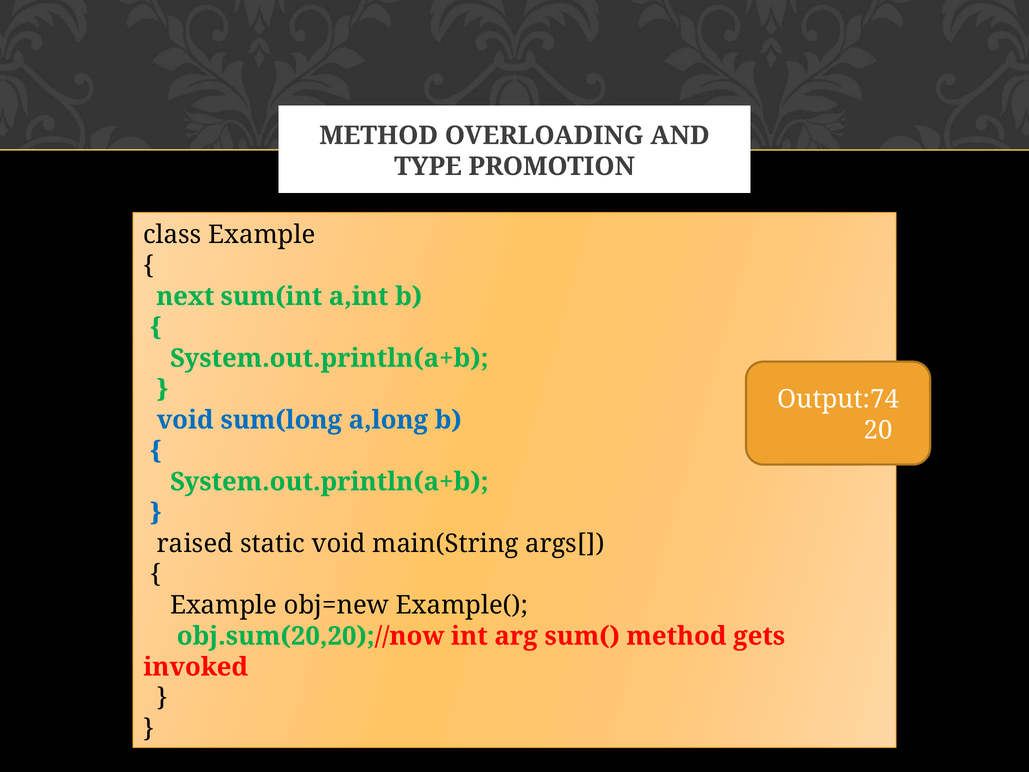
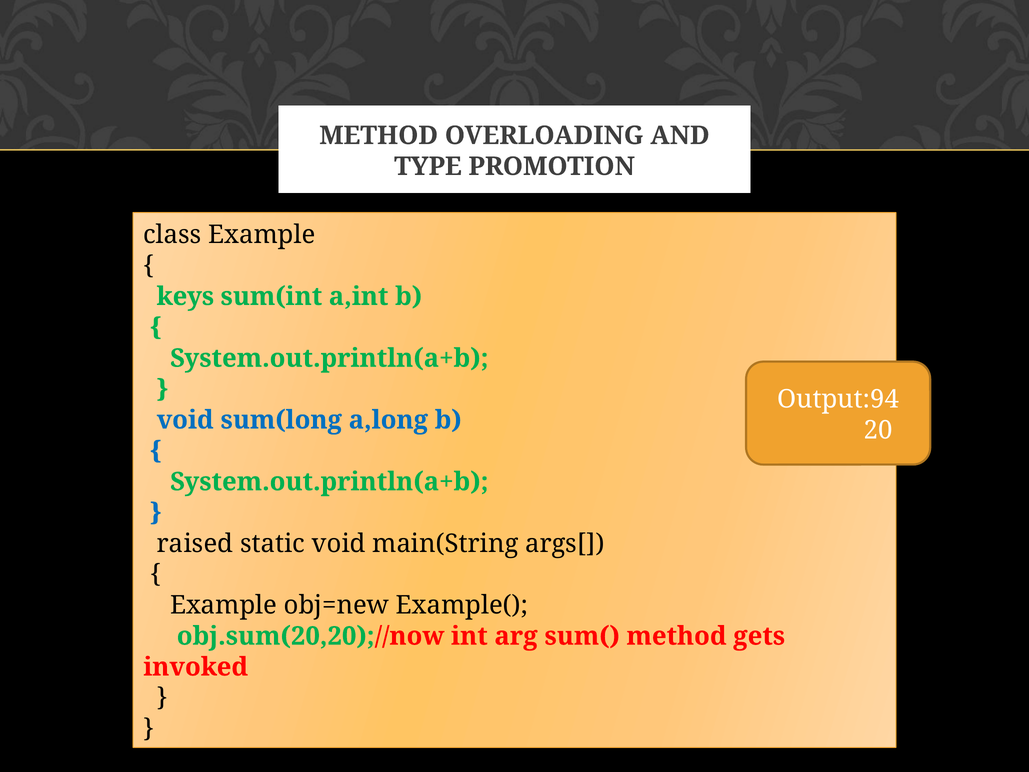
next: next -> keys
Output:74: Output:74 -> Output:94
